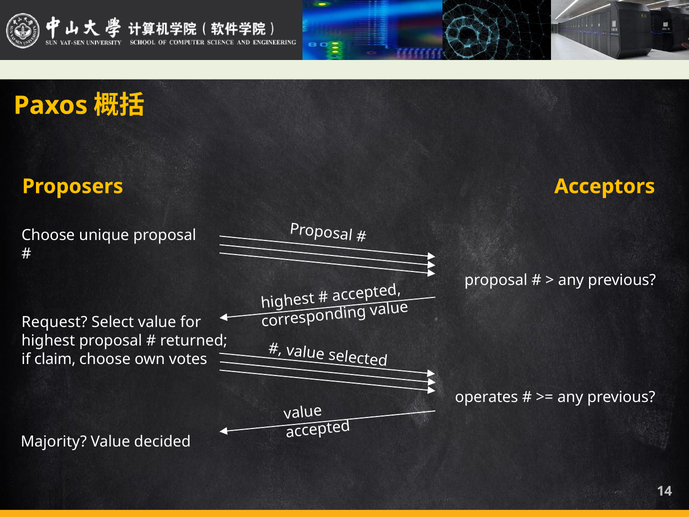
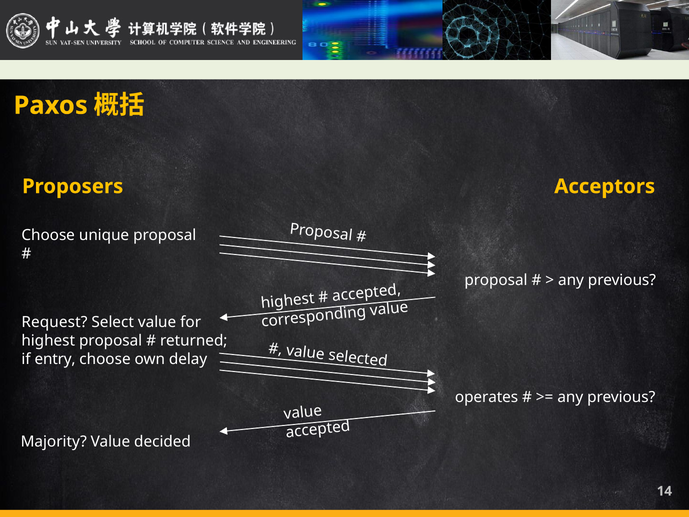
claim: claim -> entry
votes: votes -> delay
